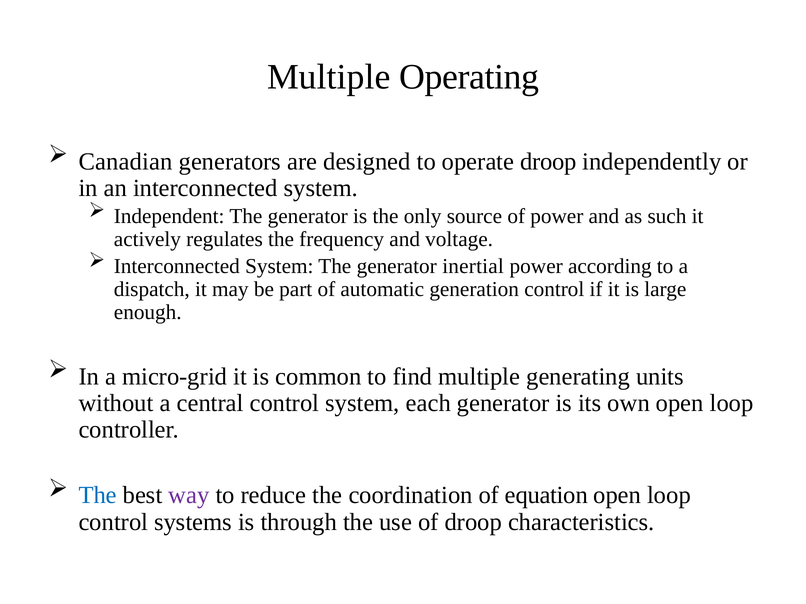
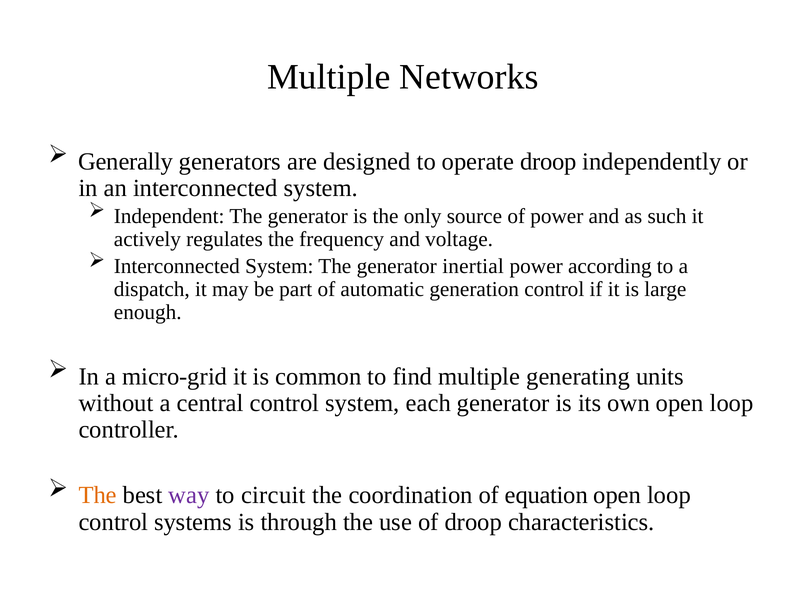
Operating: Operating -> Networks
Canadian: Canadian -> Generally
The at (98, 496) colour: blue -> orange
reduce: reduce -> circuit
